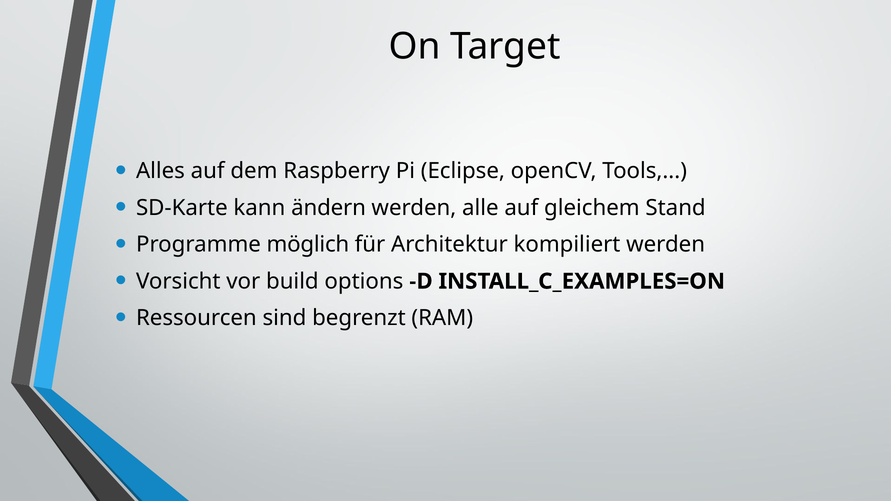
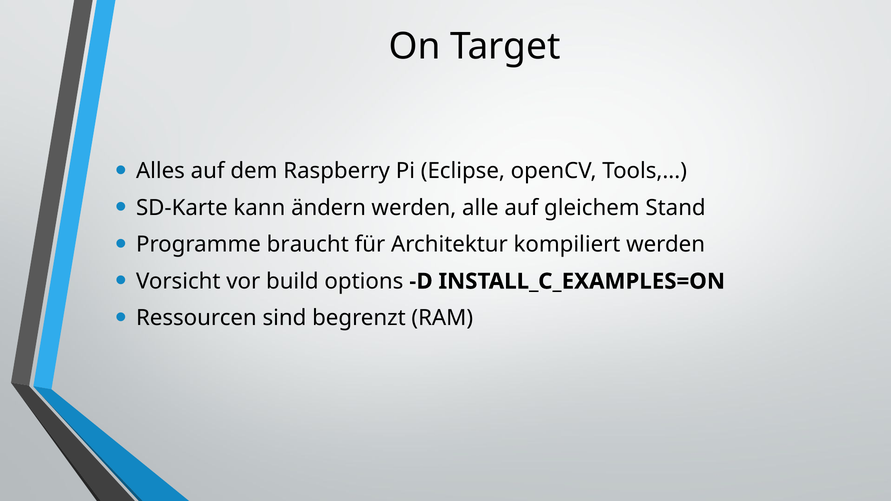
möglich: möglich -> braucht
